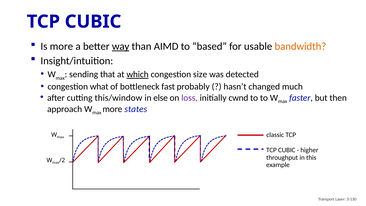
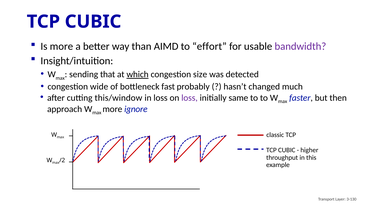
way underline: present -> none
based: based -> effort
bandwidth colour: orange -> purple
what: what -> wide
in else: else -> loss
cwnd: cwnd -> same
states: states -> ignore
